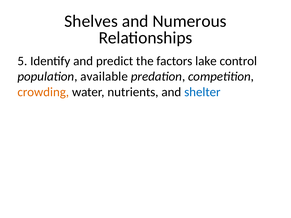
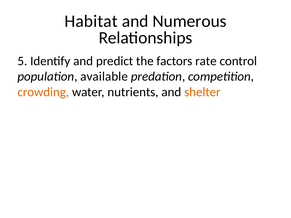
Shelves: Shelves -> Habitat
lake: lake -> rate
shelter colour: blue -> orange
